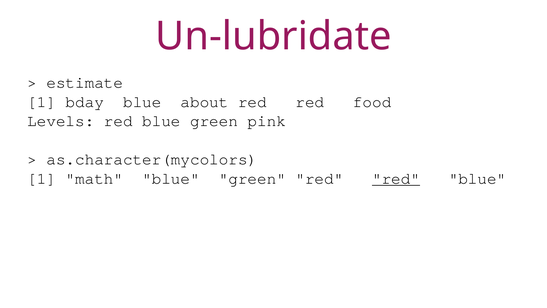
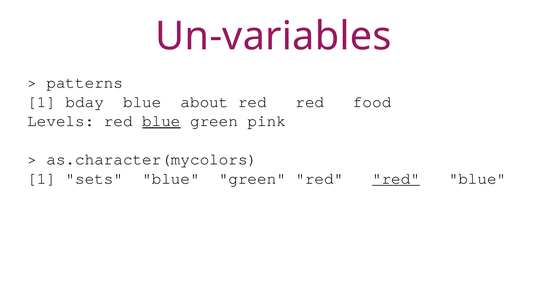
Un-lubridate: Un-lubridate -> Un-variables
estimate: estimate -> patterns
blue at (161, 121) underline: none -> present
math: math -> sets
